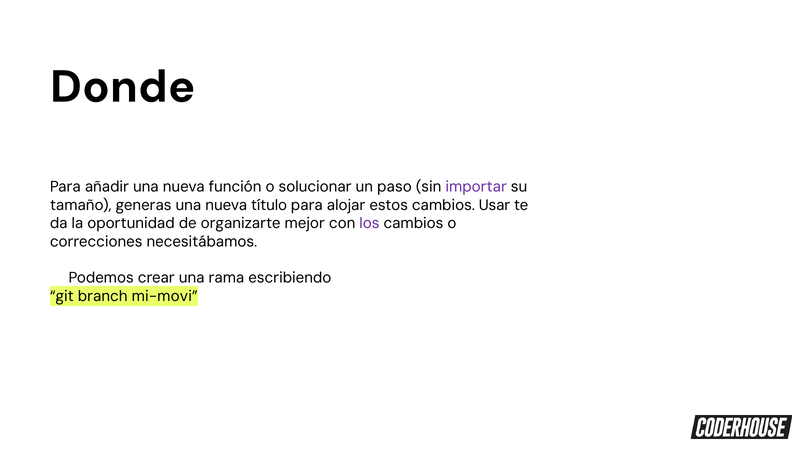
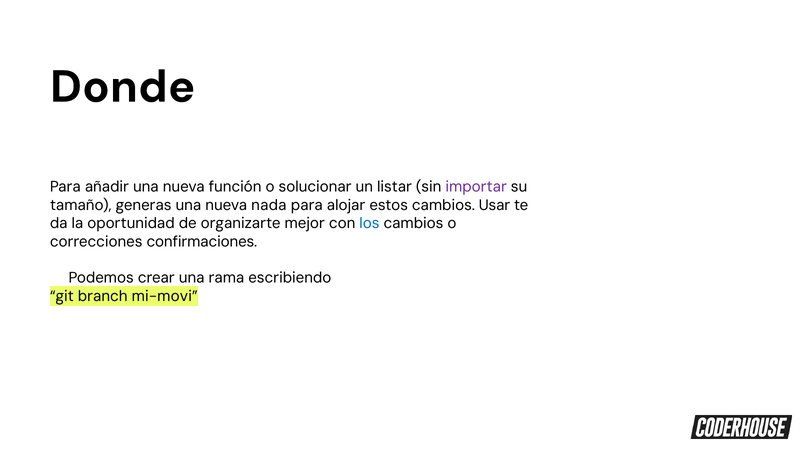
paso: paso -> listar
título: título -> nada
los colour: purple -> blue
necesitábamos: necesitábamos -> confirmaciones
